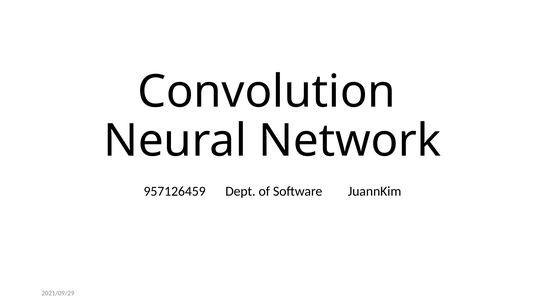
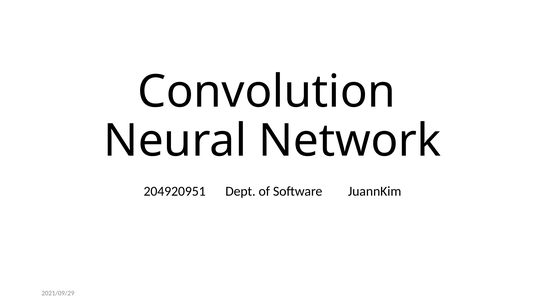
957126459: 957126459 -> 204920951
